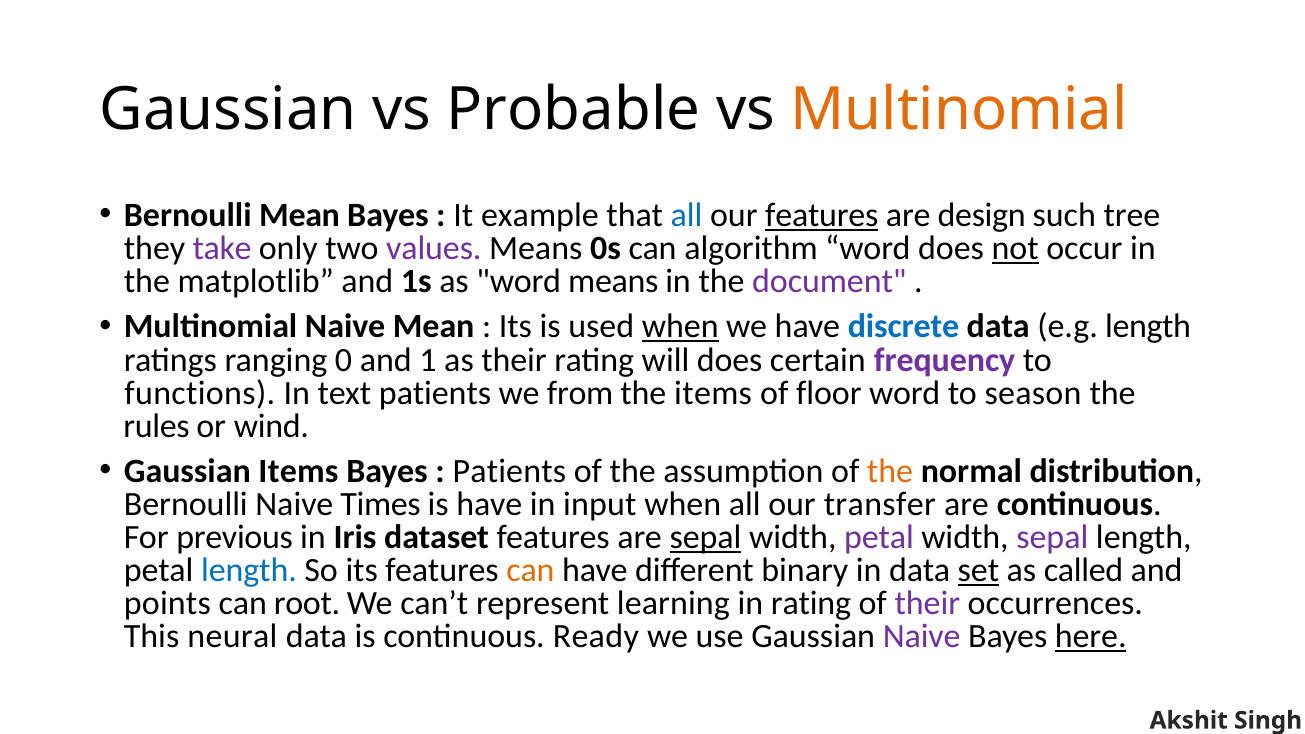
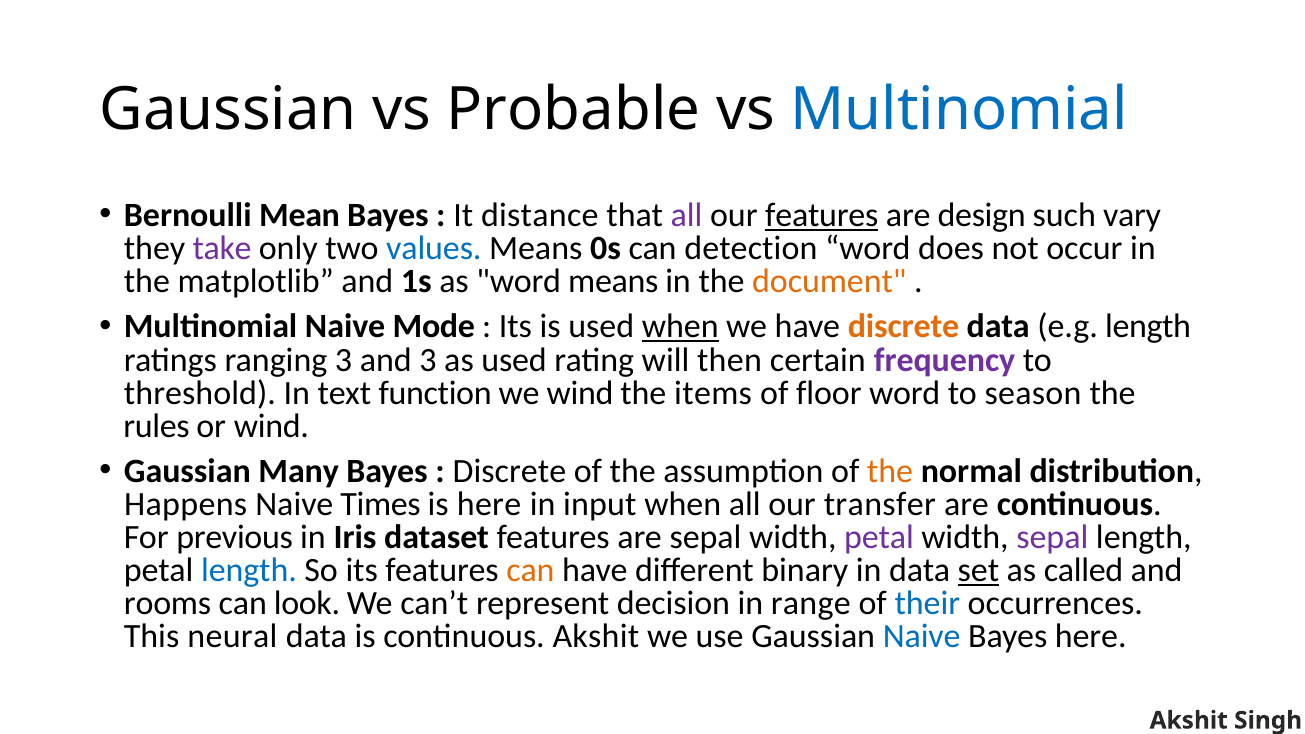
Multinomial at (959, 110) colour: orange -> blue
example: example -> distance
all at (686, 216) colour: blue -> purple
tree: tree -> vary
values colour: purple -> blue
algorithm: algorithm -> detection
not underline: present -> none
document colour: purple -> orange
Naive Mean: Mean -> Mode
discrete at (904, 327) colour: blue -> orange
ranging 0: 0 -> 3
and 1: 1 -> 3
as their: their -> used
will does: does -> then
functions: functions -> threshold
text patients: patients -> function
we from: from -> wind
Gaussian Items: Items -> Many
Patients at (509, 471): Patients -> Discrete
Bernoulli at (186, 504): Bernoulli -> Happens
is have: have -> here
sepal at (705, 537) underline: present -> none
points: points -> rooms
root: root -> look
learning: learning -> decision
in rating: rating -> range
their at (927, 603) colour: purple -> blue
continuous Ready: Ready -> Akshit
Naive at (922, 636) colour: purple -> blue
here at (1091, 636) underline: present -> none
